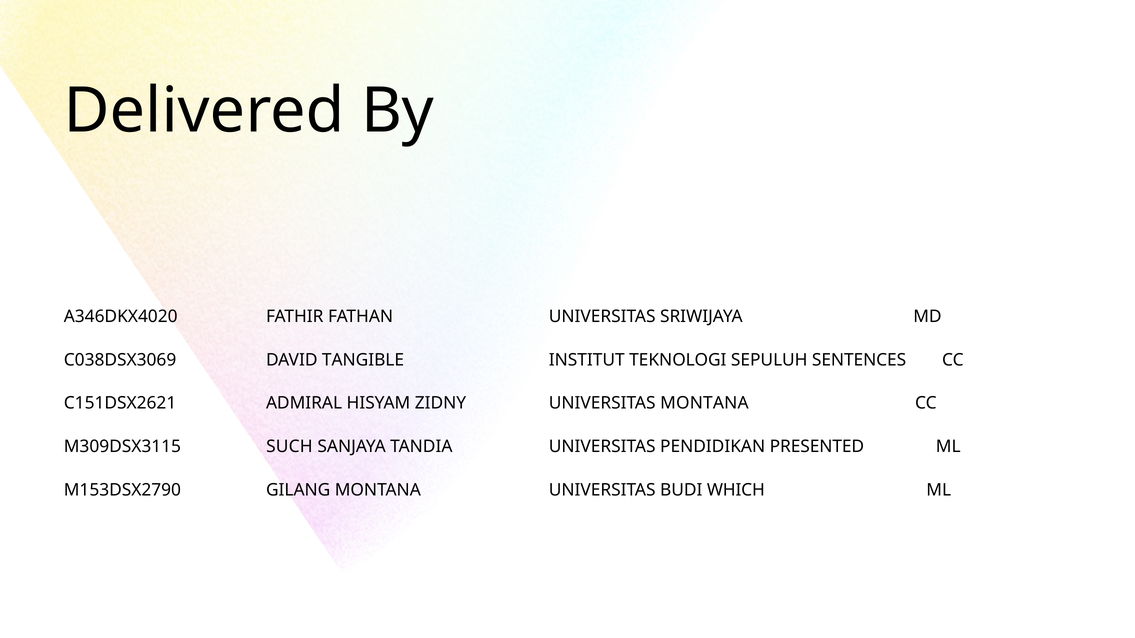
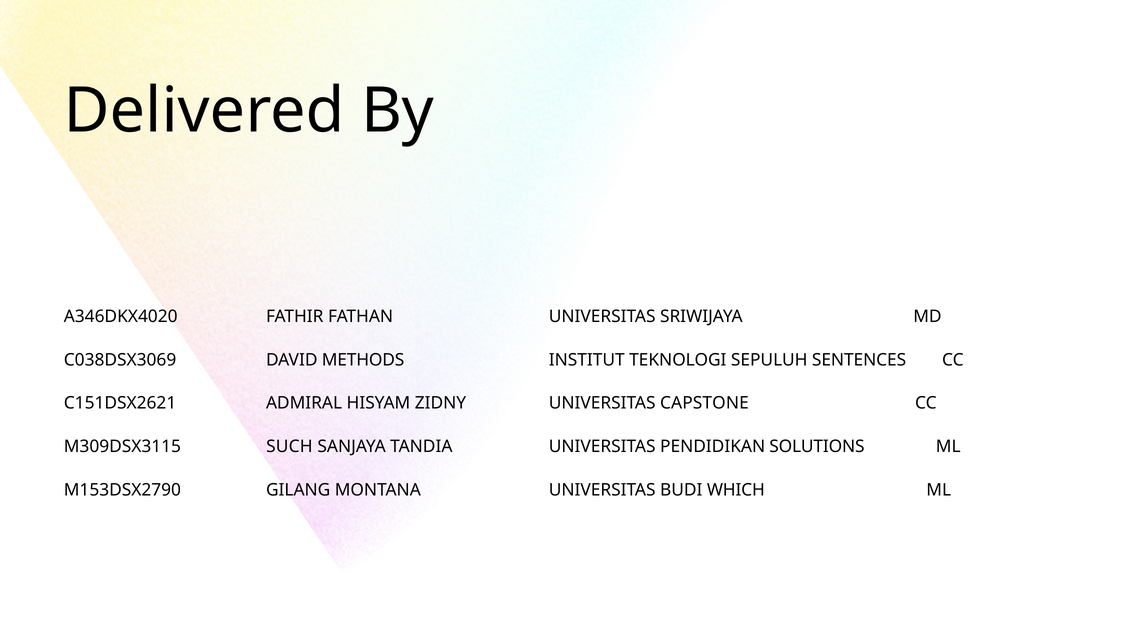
TANGIBLE: TANGIBLE -> METHODS
UNIVERSITAS MONTANA: MONTANA -> CAPSTONE
PRESENTED: PRESENTED -> SOLUTIONS
